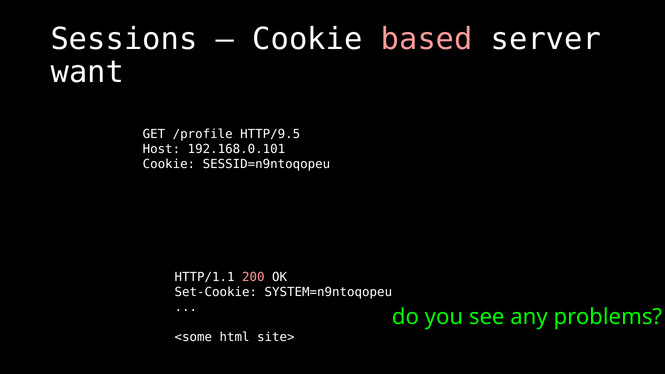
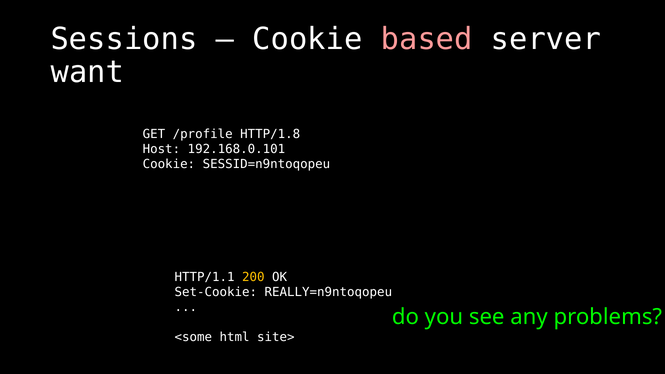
HTTP/9.5: HTTP/9.5 -> HTTP/1.8
200 colour: pink -> yellow
SYSTEM=n9ntoqopeu: SYSTEM=n9ntoqopeu -> REALLY=n9ntoqopeu
